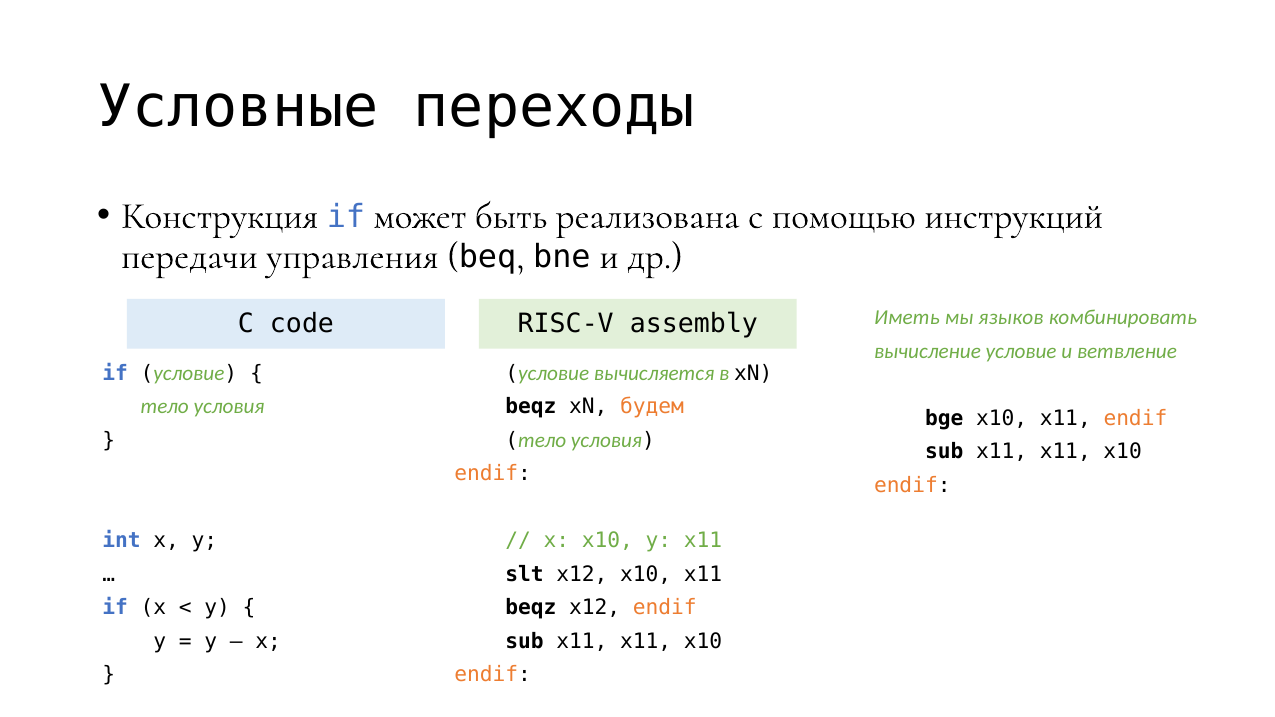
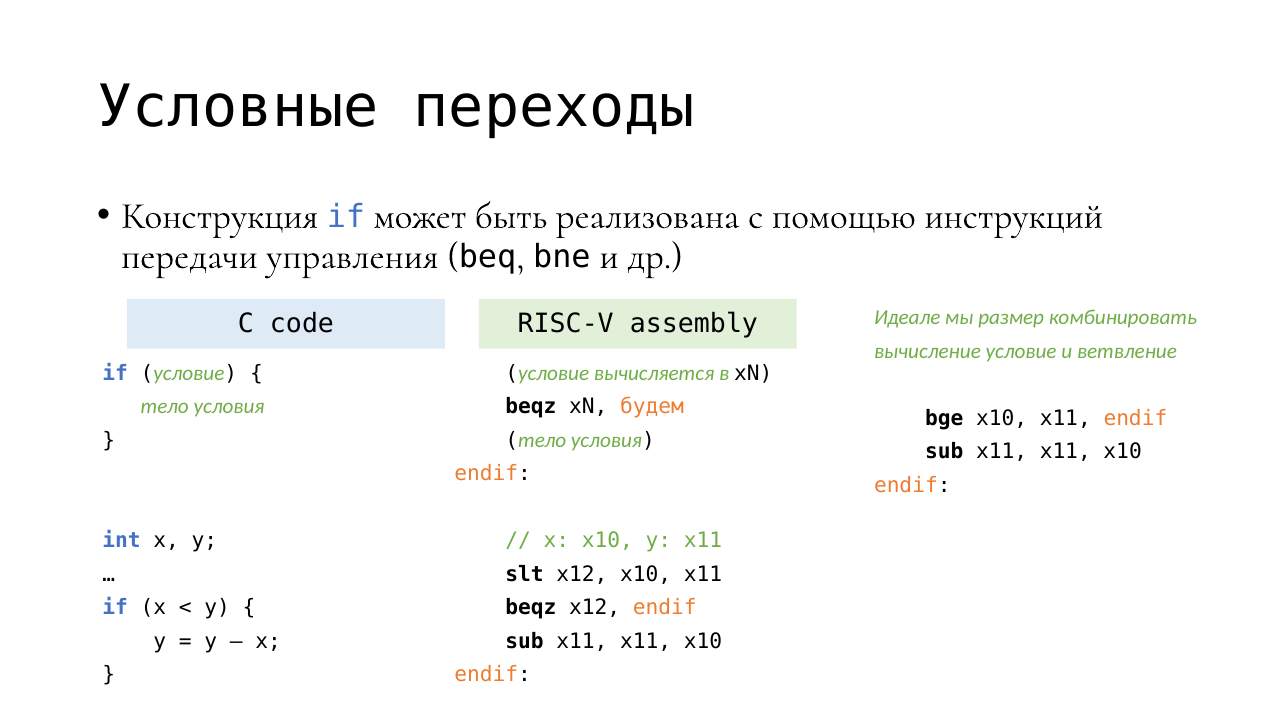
Иметь: Иметь -> Идеале
языков: языков -> размер
